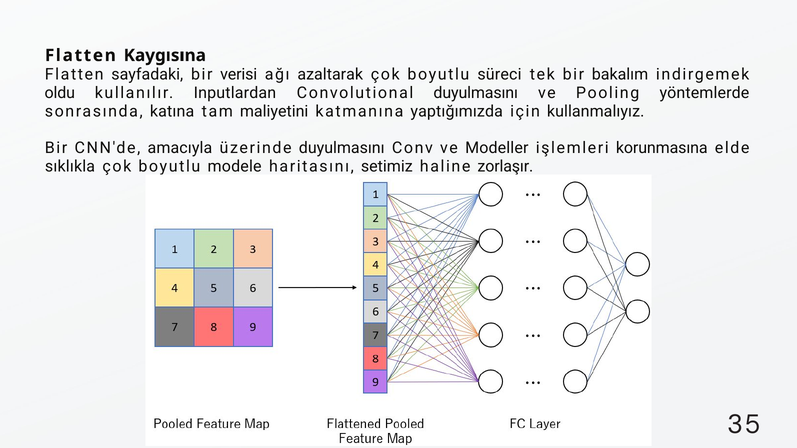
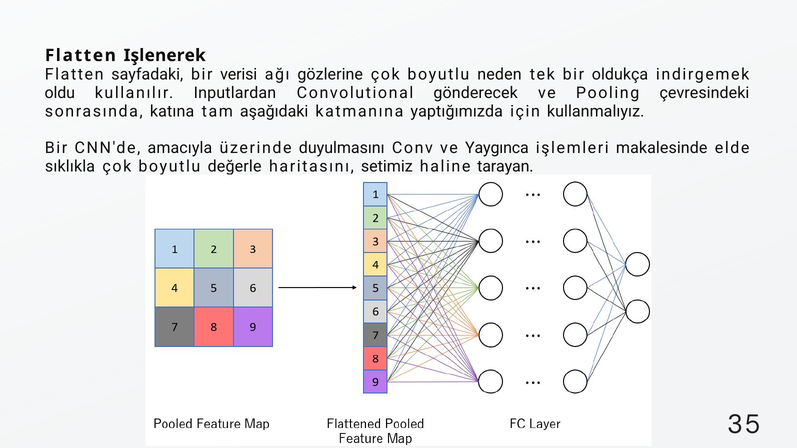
Kaygısına: Kaygısına -> Işlenerek
azaltarak: azaltarak -> gözlerine
süreci: süreci -> neden
bakalım: bakalım -> oldukça
Convolutional duyulmasını: duyulmasını -> gönderecek
yöntemlerde: yöntemlerde -> çevresindeki
maliyetini: maliyetini -> aşağıdaki
Modeller: Modeller -> Yaygınca
korunmasına: korunmasına -> makalesinde
modele: modele -> değerle
zorlaşır: zorlaşır -> tarayan
